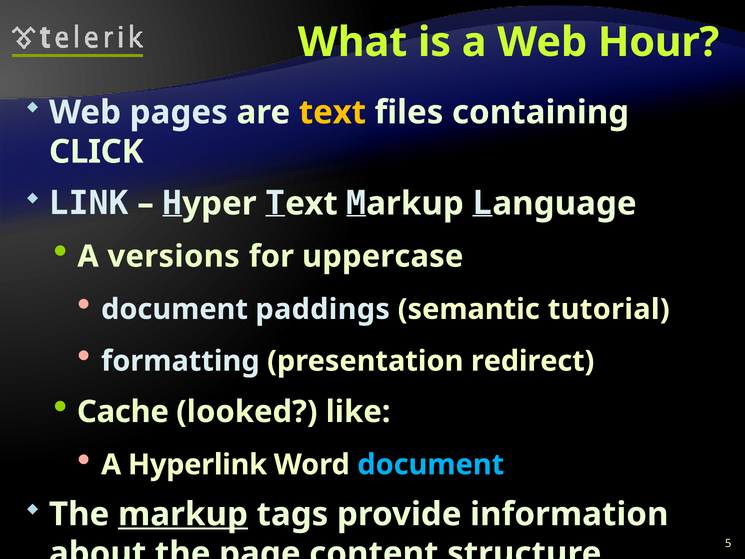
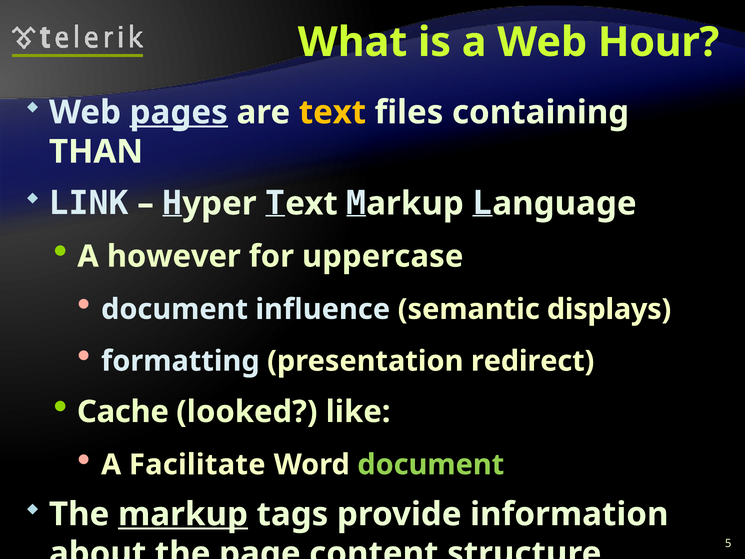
pages underline: none -> present
CLICK: CLICK -> THAN
versions: versions -> however
paddings: paddings -> influence
tutorial: tutorial -> displays
Hyperlink: Hyperlink -> Facilitate
document at (431, 464) colour: light blue -> light green
